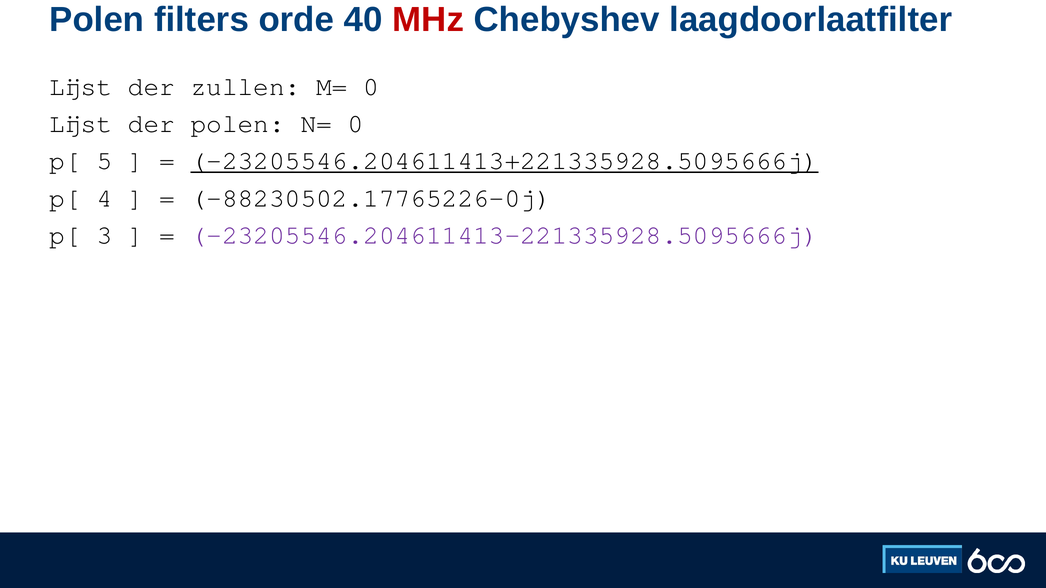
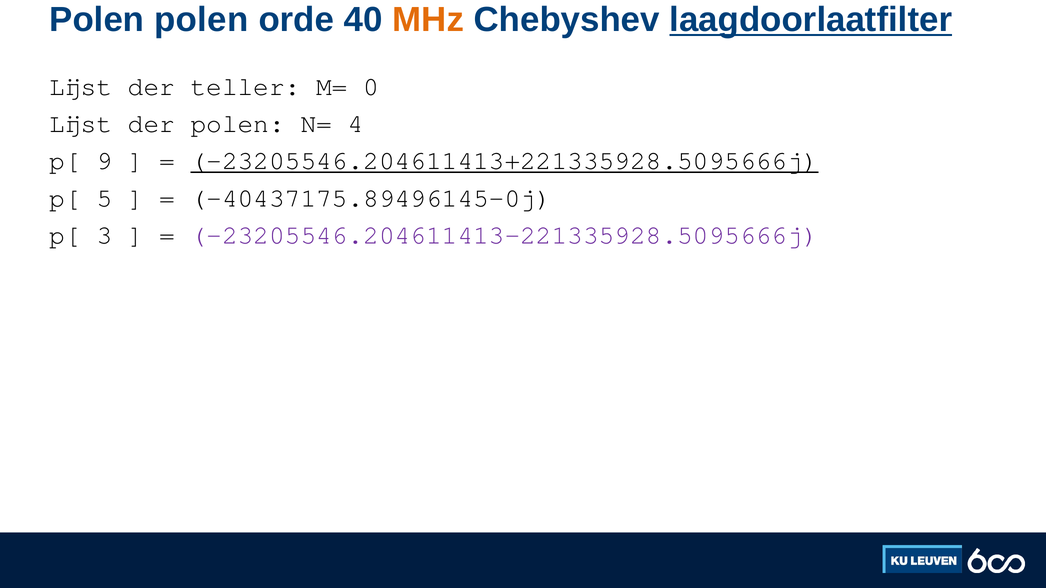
Polen filters: filters -> polen
MHz colour: red -> orange
laagdoorlaatfilter underline: none -> present
zullen: zullen -> teller
N= 0: 0 -> 4
5: 5 -> 9
4: 4 -> 5
-88230502.17765226-0j: -88230502.17765226-0j -> -40437175.89496145-0j
